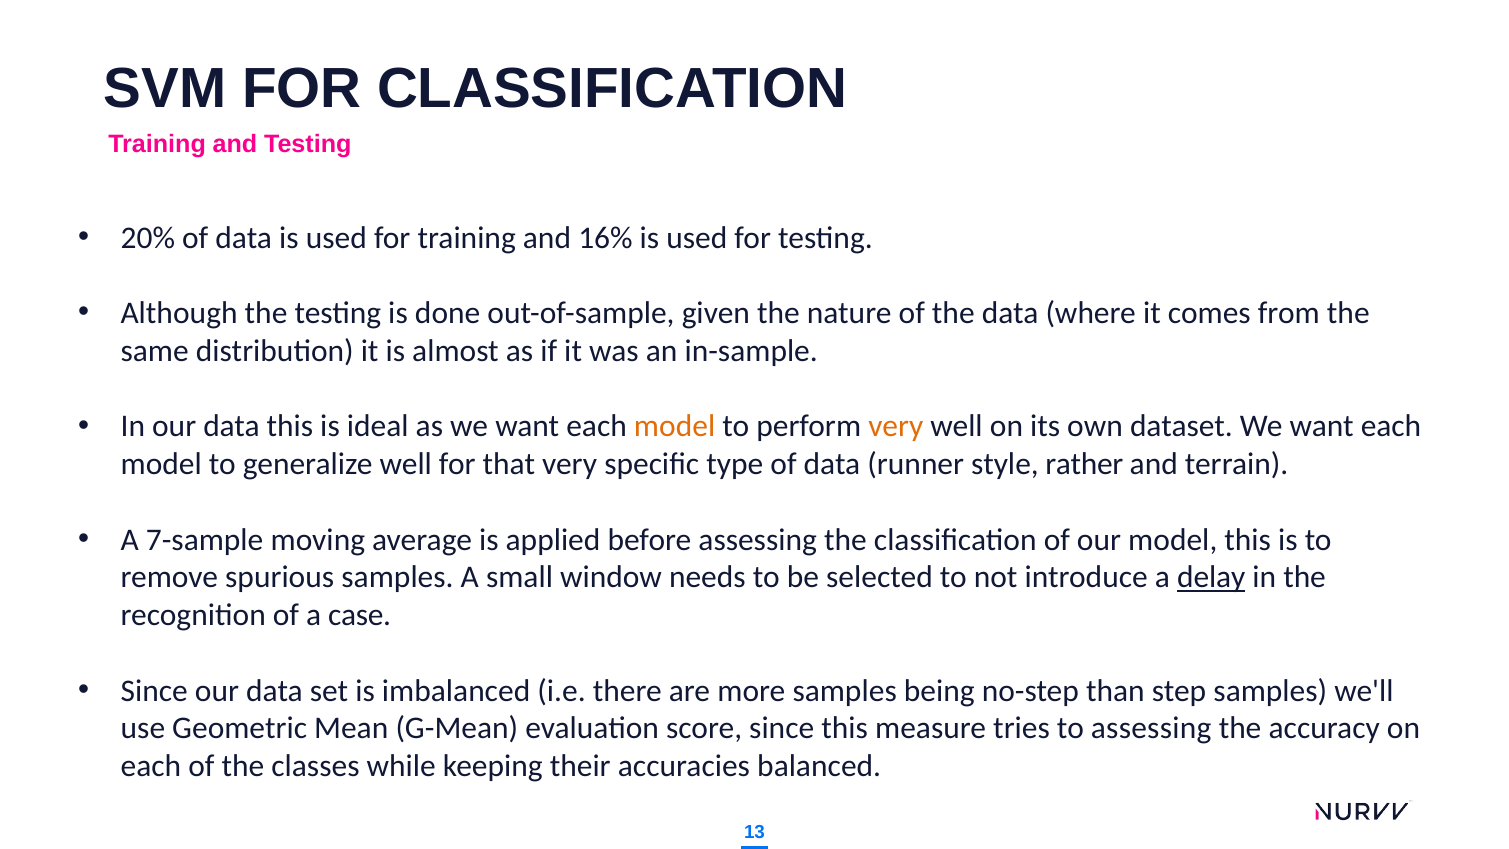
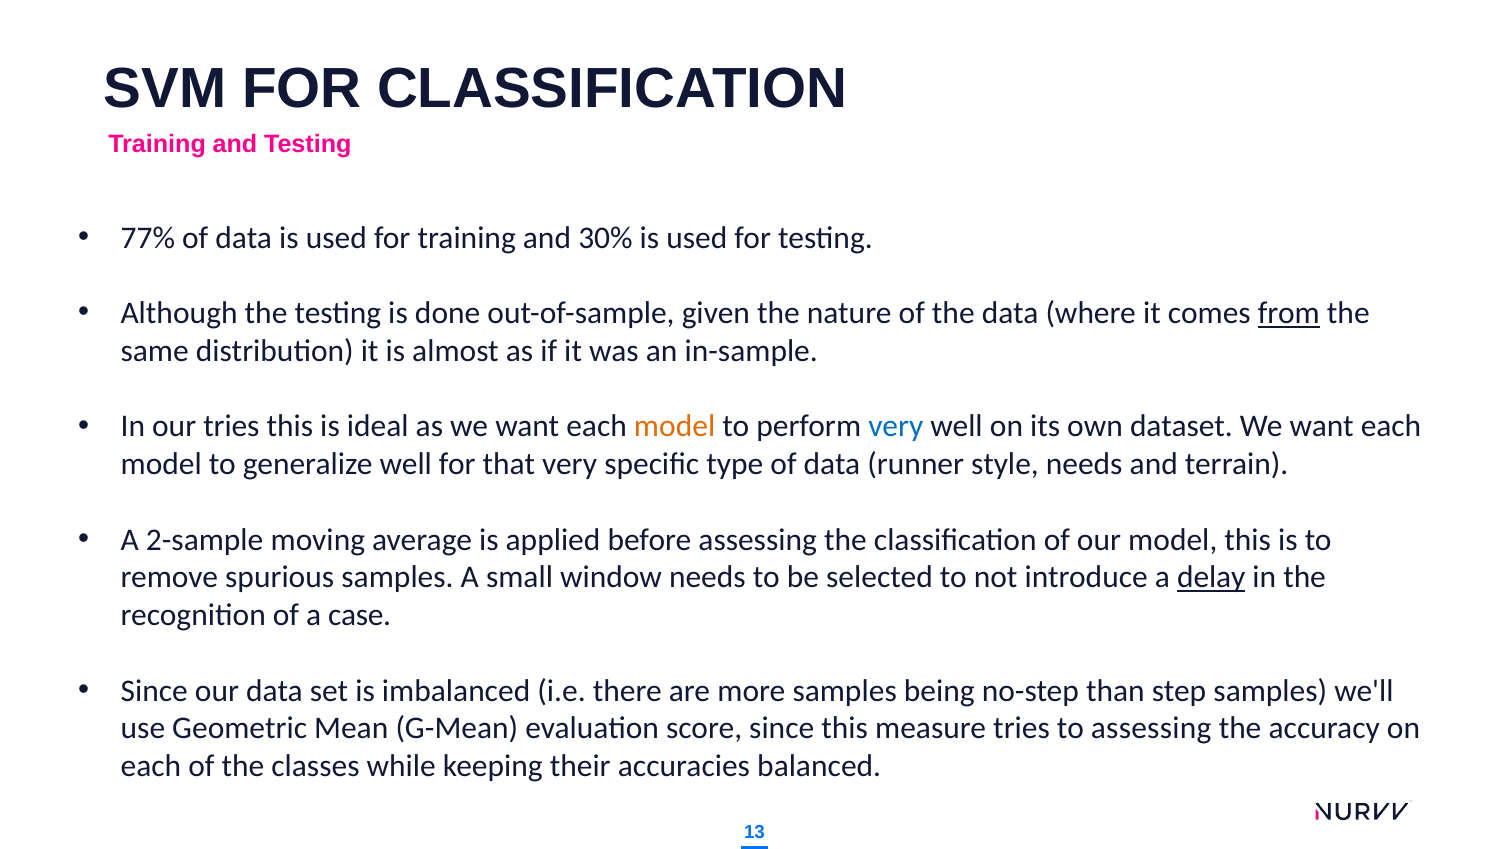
20%: 20% -> 77%
16%: 16% -> 30%
from underline: none -> present
In our data: data -> tries
very at (896, 426) colour: orange -> blue
style rather: rather -> needs
7-sample: 7-sample -> 2-sample
